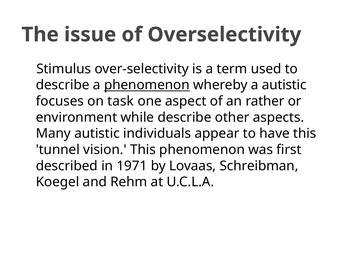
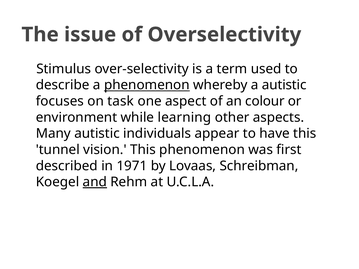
rather: rather -> colour
while describe: describe -> learning
and underline: none -> present
